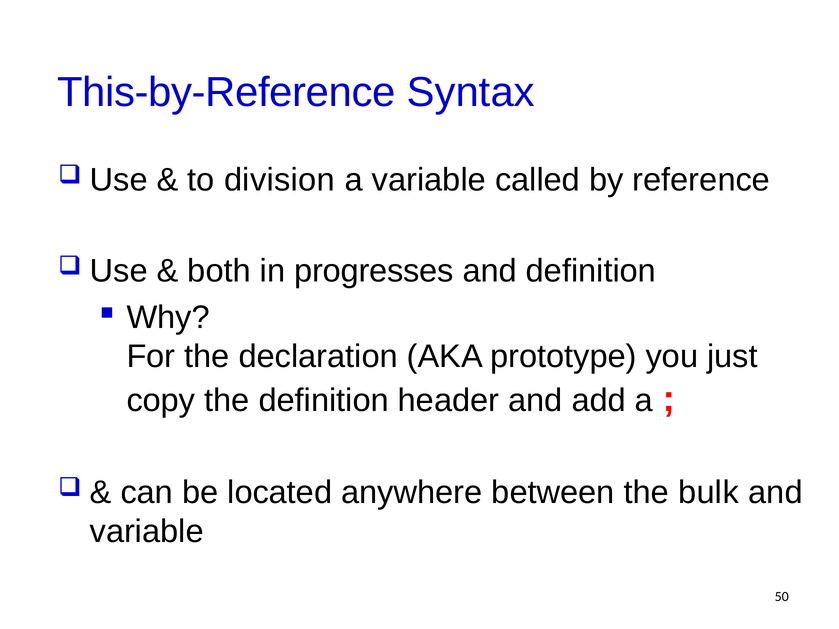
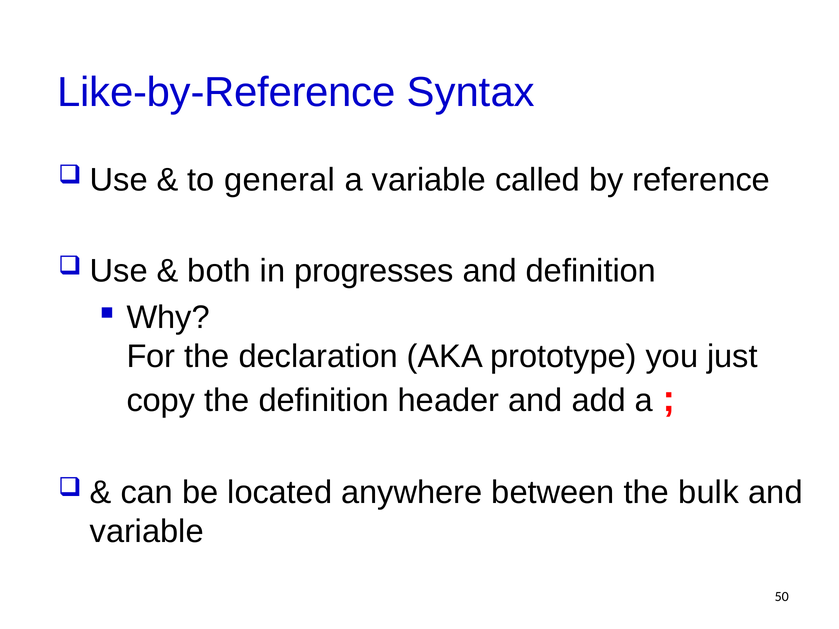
This-by-Reference: This-by-Reference -> Like-by-Reference
division: division -> general
